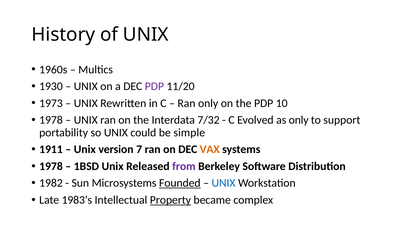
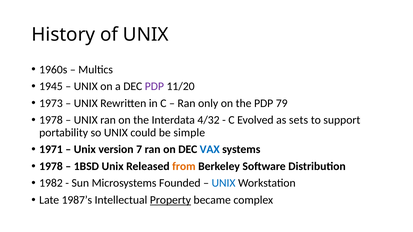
1930: 1930 -> 1945
10: 10 -> 79
7/32: 7/32 -> 4/32
as only: only -> sets
1911: 1911 -> 1971
VAX colour: orange -> blue
from colour: purple -> orange
Founded underline: present -> none
1983’s: 1983’s -> 1987’s
